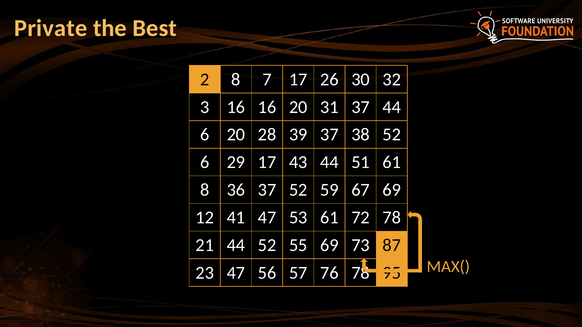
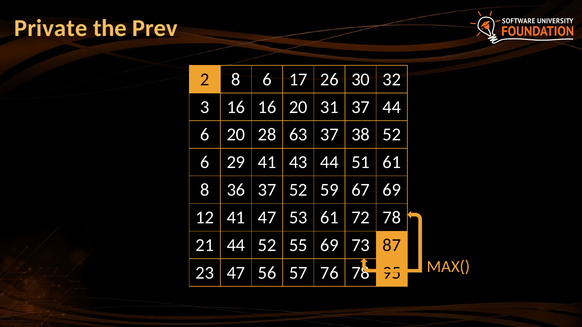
Best: Best -> Prev
8 7: 7 -> 6
39: 39 -> 63
29 17: 17 -> 41
